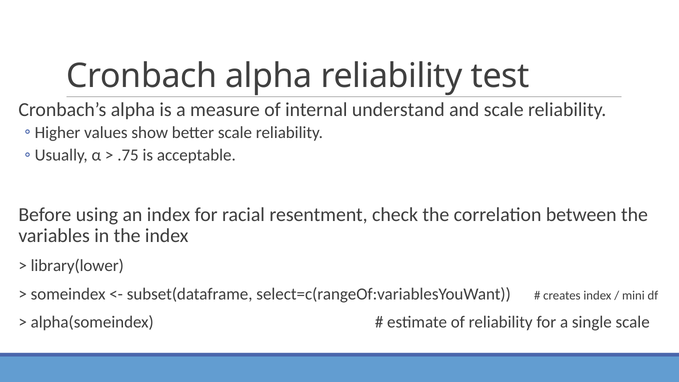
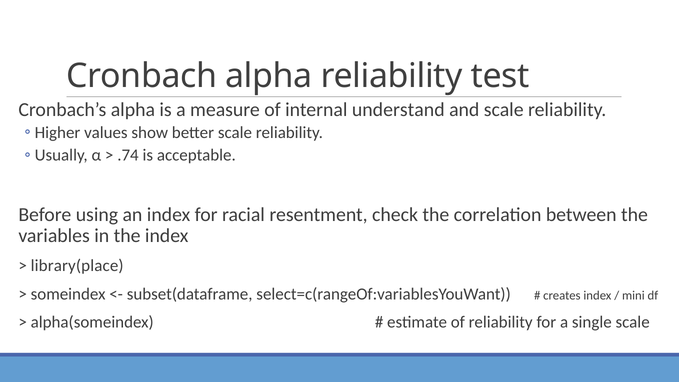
.75: .75 -> .74
library(lower: library(lower -> library(place
